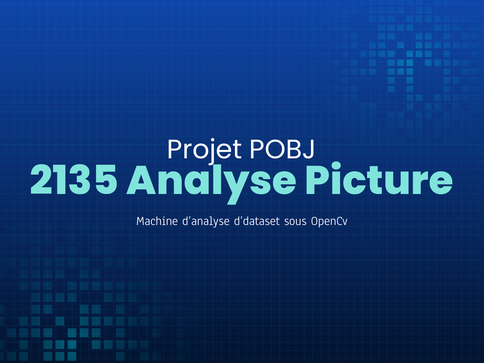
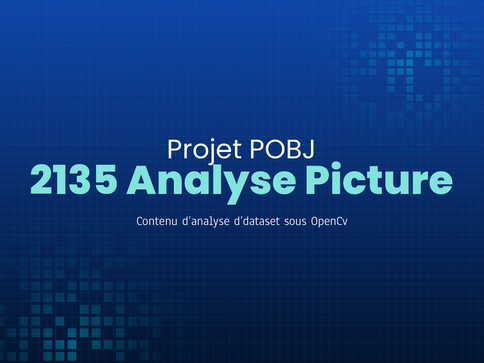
Machine: Machine -> Contenu
